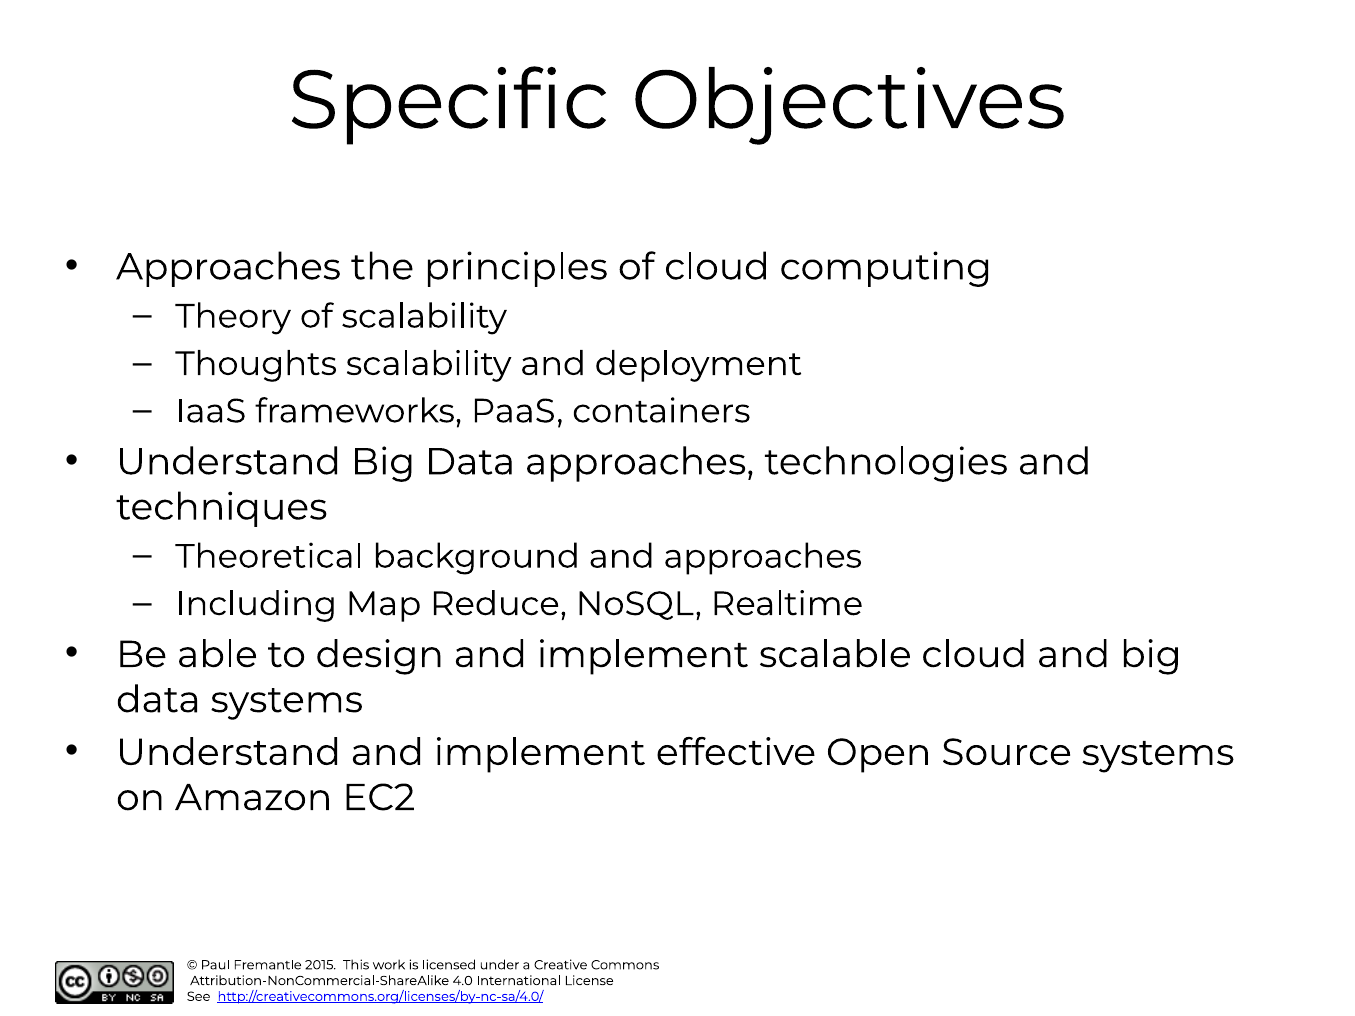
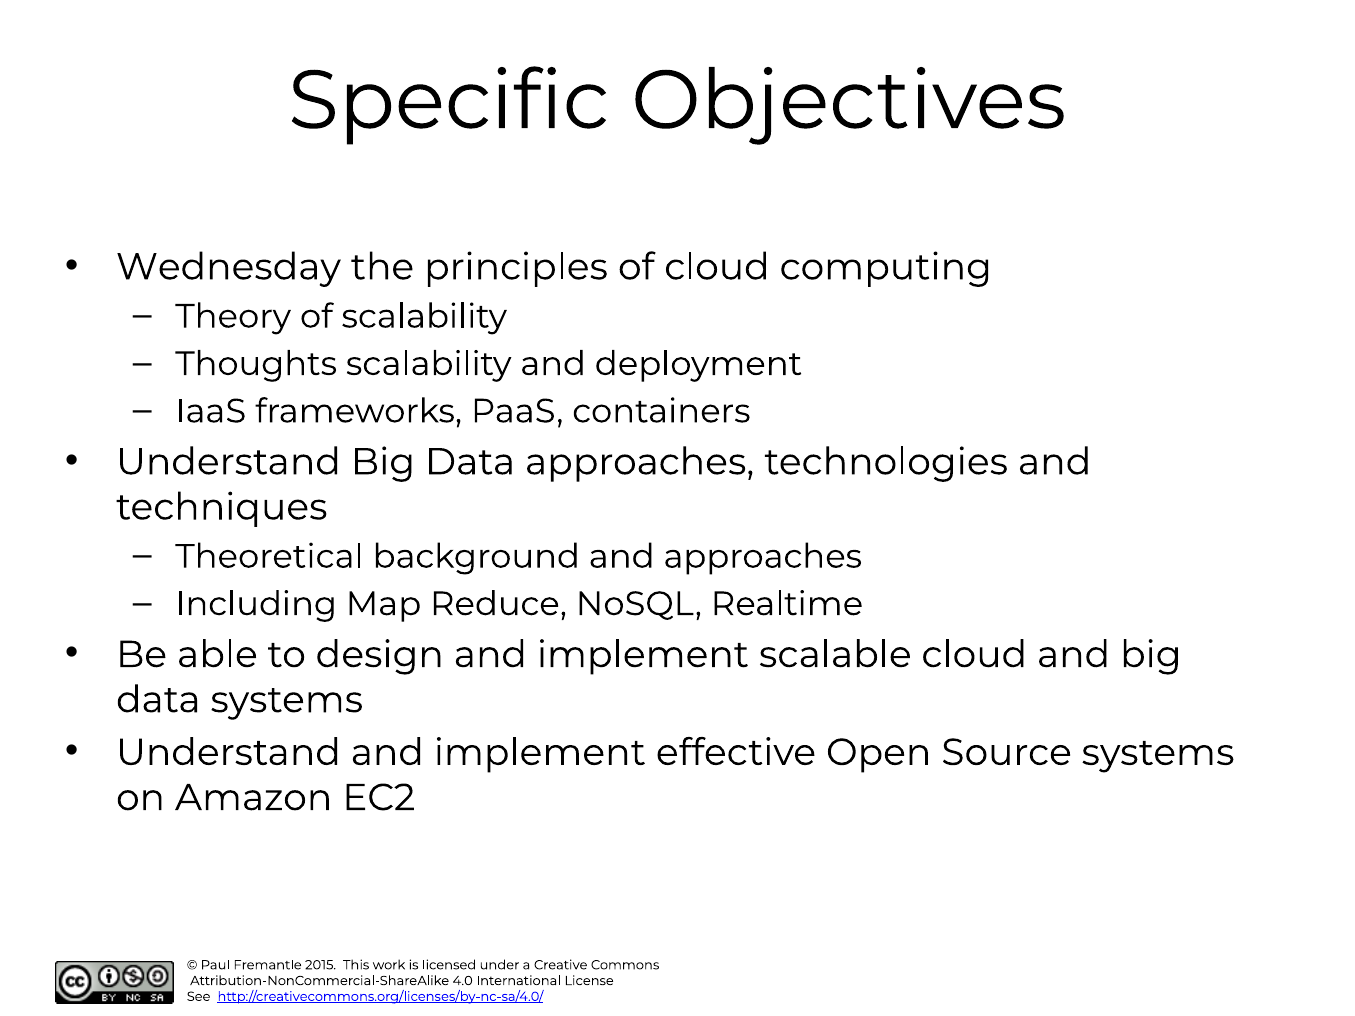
Approaches at (229, 267): Approaches -> Wednesday
